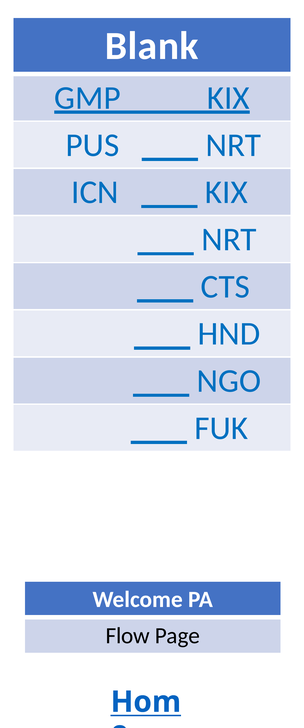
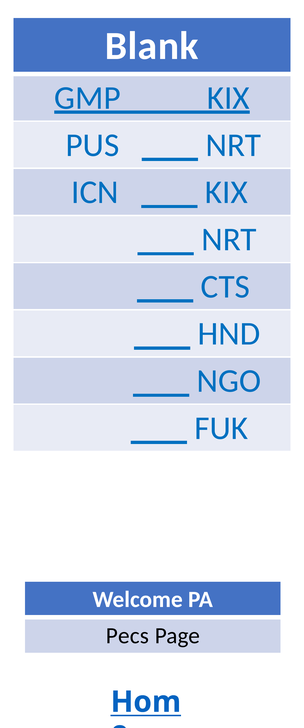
Flow: Flow -> Pecs
